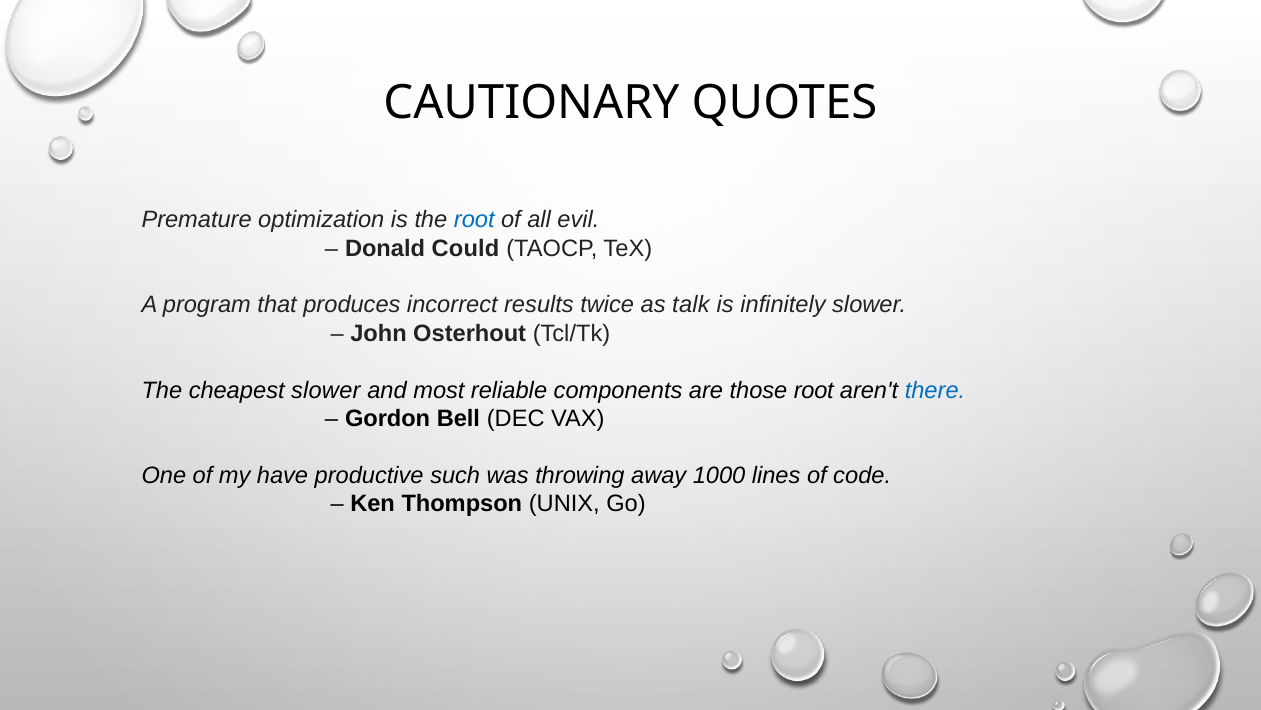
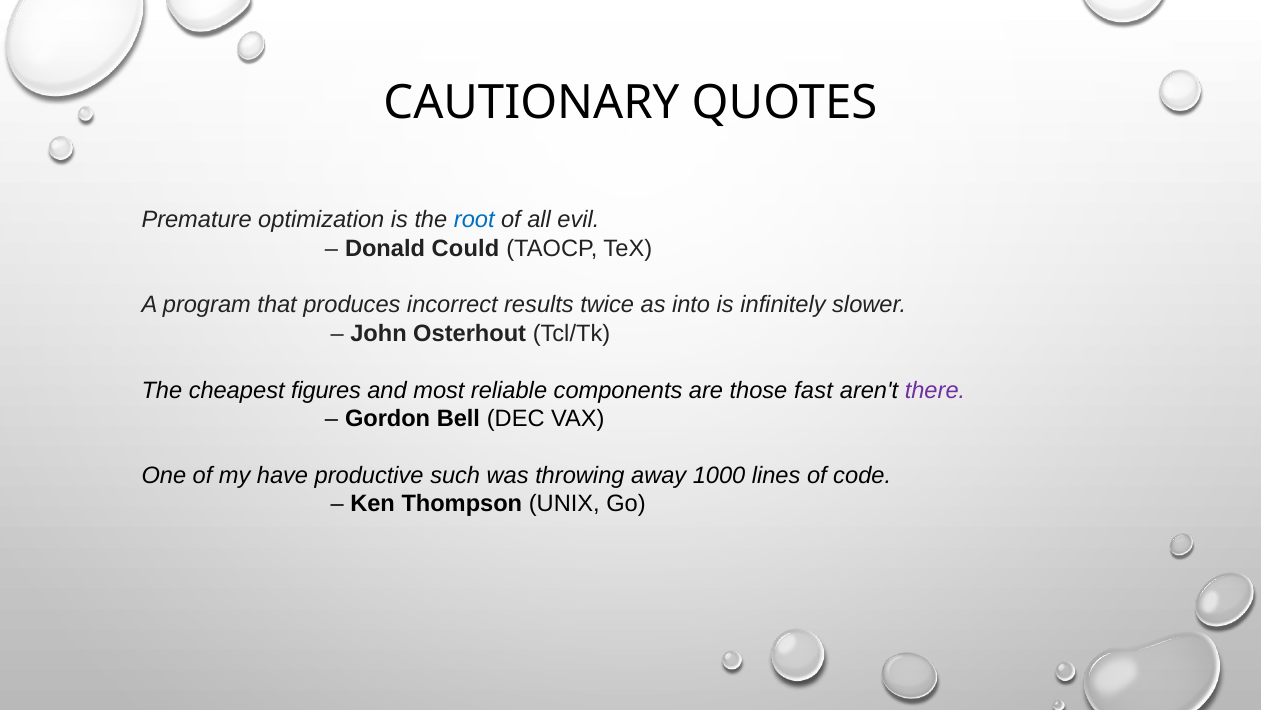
talk: talk -> into
cheapest slower: slower -> figures
those root: root -> fast
there colour: blue -> purple
